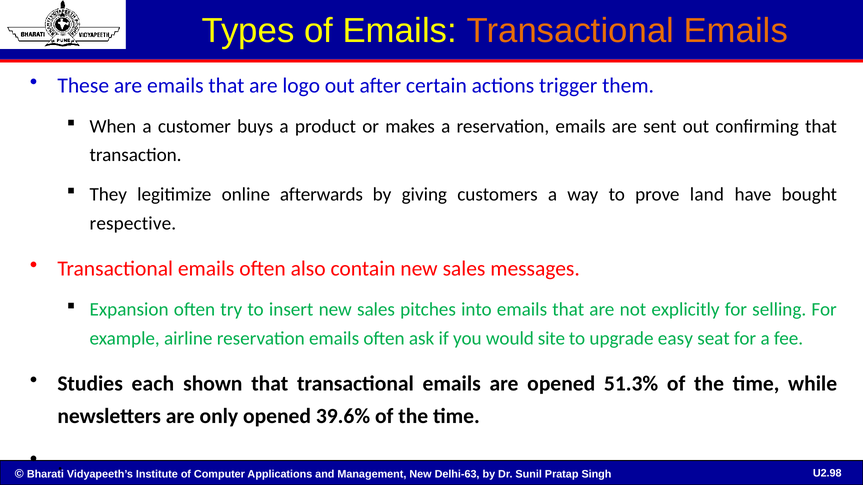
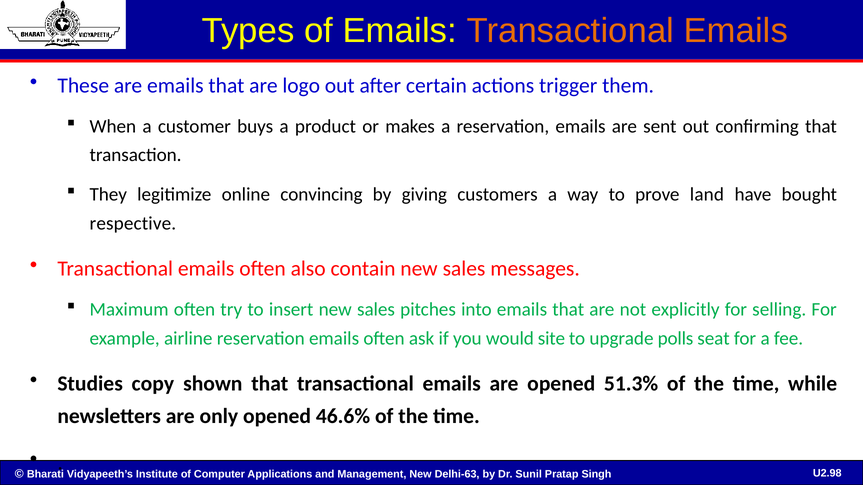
afterwards: afterwards -> convincing
Expansion: Expansion -> Maximum
easy: easy -> polls
each: each -> copy
39.6%: 39.6% -> 46.6%
